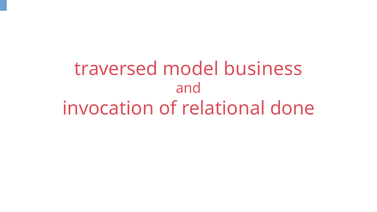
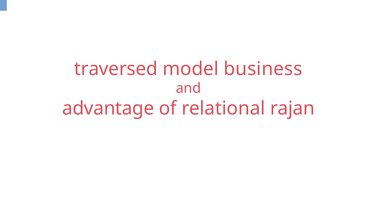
invocation: invocation -> advantage
done: done -> rajan
